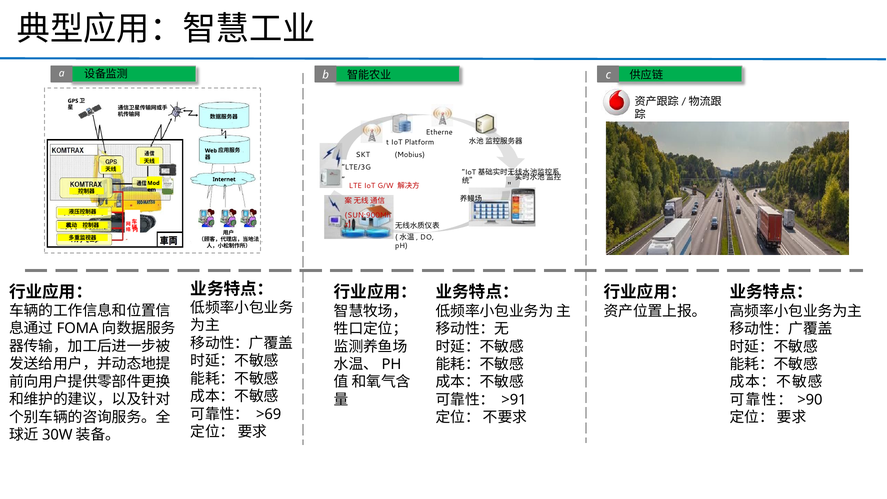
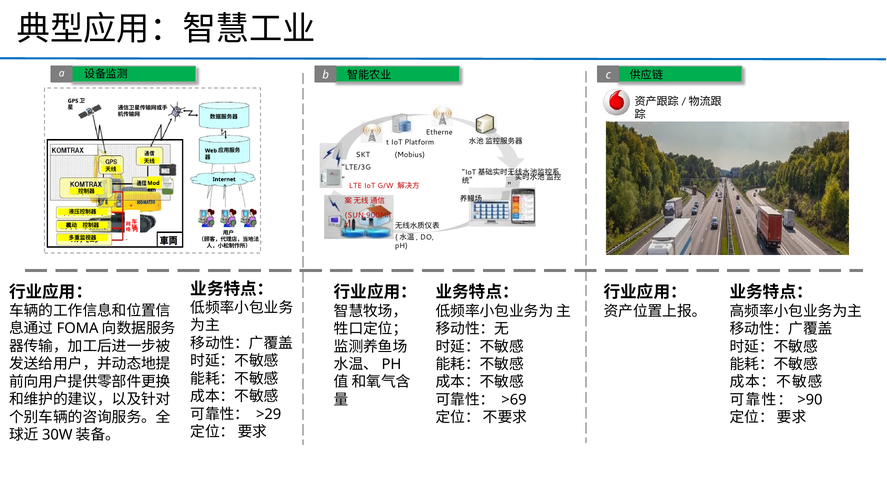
>91: >91 -> >69
>69: >69 -> >29
